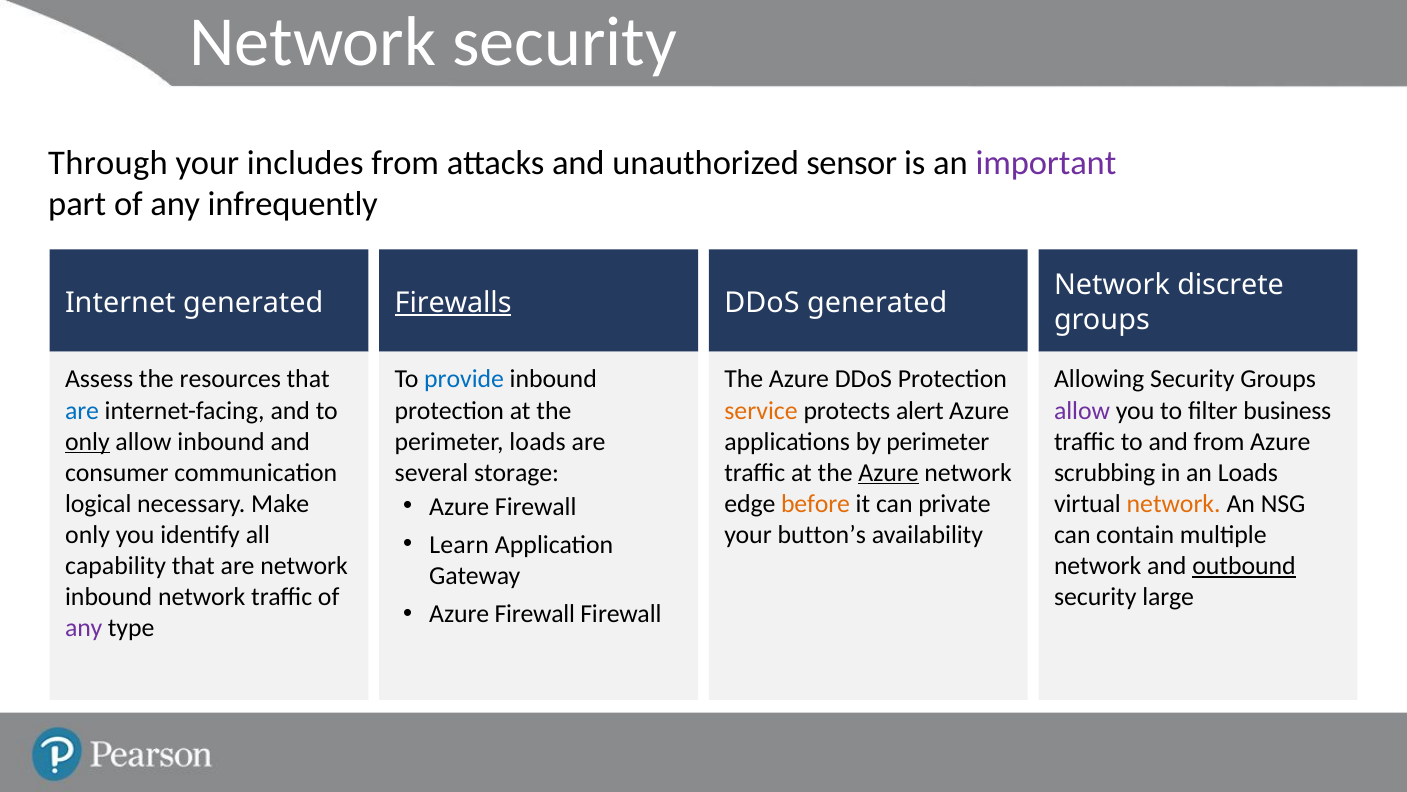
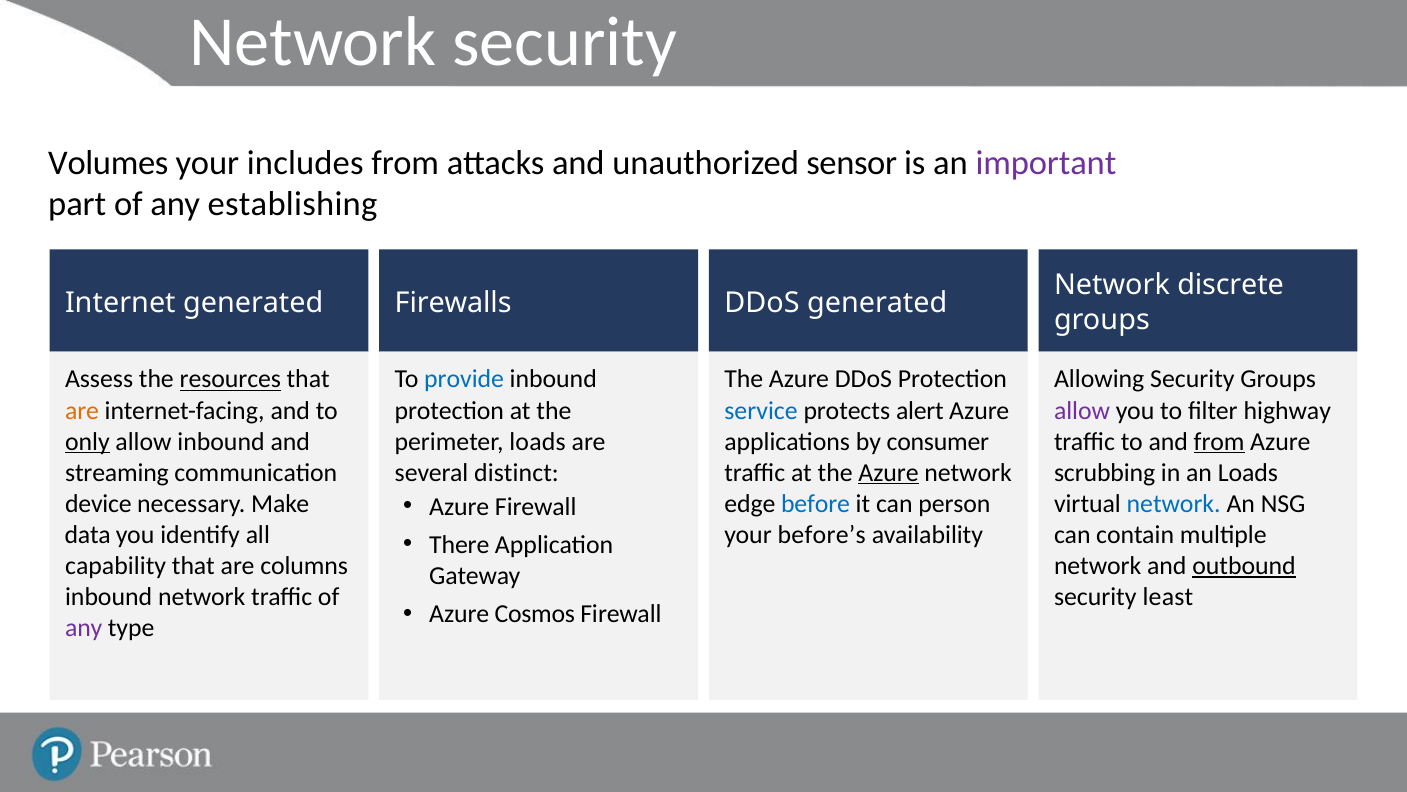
Through: Through -> Volumes
infrequently: infrequently -> establishing
Firewalls underline: present -> none
resources underline: none -> present
are at (82, 410) colour: blue -> orange
service colour: orange -> blue
business: business -> highway
by perimeter: perimeter -> consumer
from at (1219, 441) underline: none -> present
consumer: consumer -> streaming
storage: storage -> distinct
logical: logical -> device
before colour: orange -> blue
private: private -> person
network at (1174, 503) colour: orange -> blue
only at (88, 534): only -> data
button’s: button’s -> before’s
Learn: Learn -> There
are network: network -> columns
large: large -> least
Firewall at (535, 614): Firewall -> Cosmos
